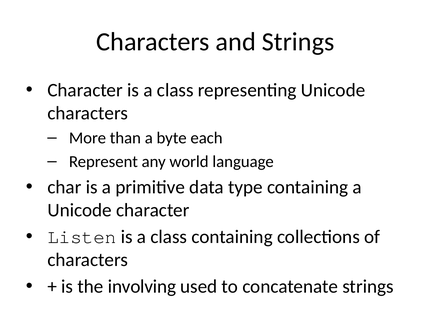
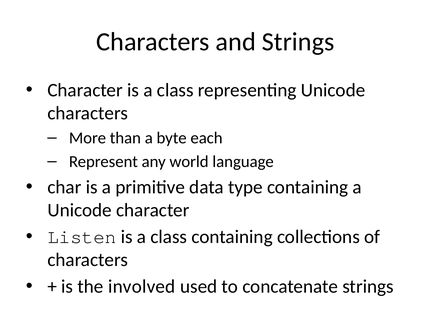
involving: involving -> involved
